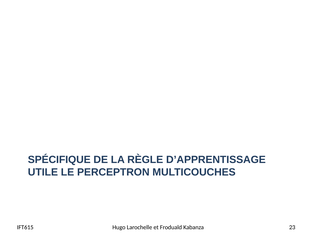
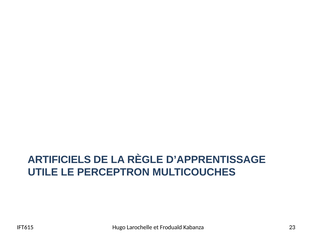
SPÉCIFIQUE: SPÉCIFIQUE -> ARTIFICIELS
